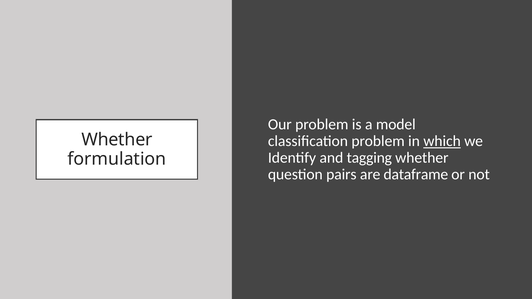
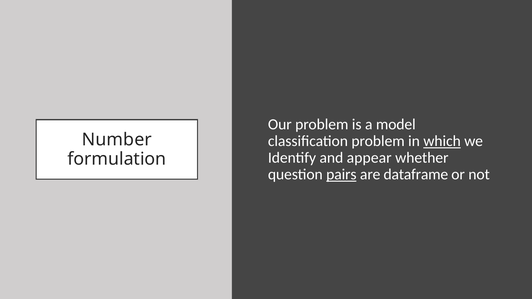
Whether at (117, 140): Whether -> Number
tagging: tagging -> appear
pairs underline: none -> present
